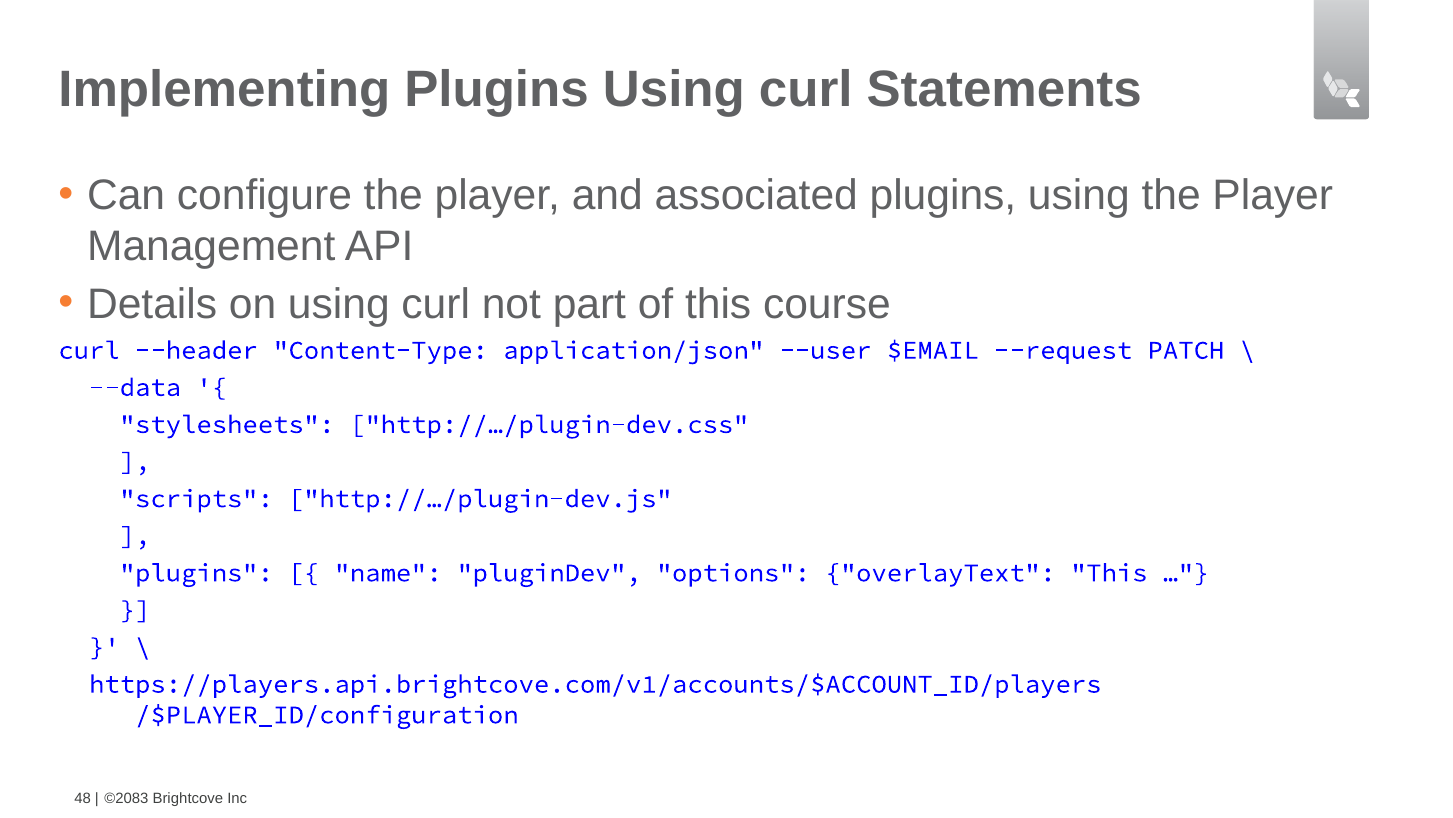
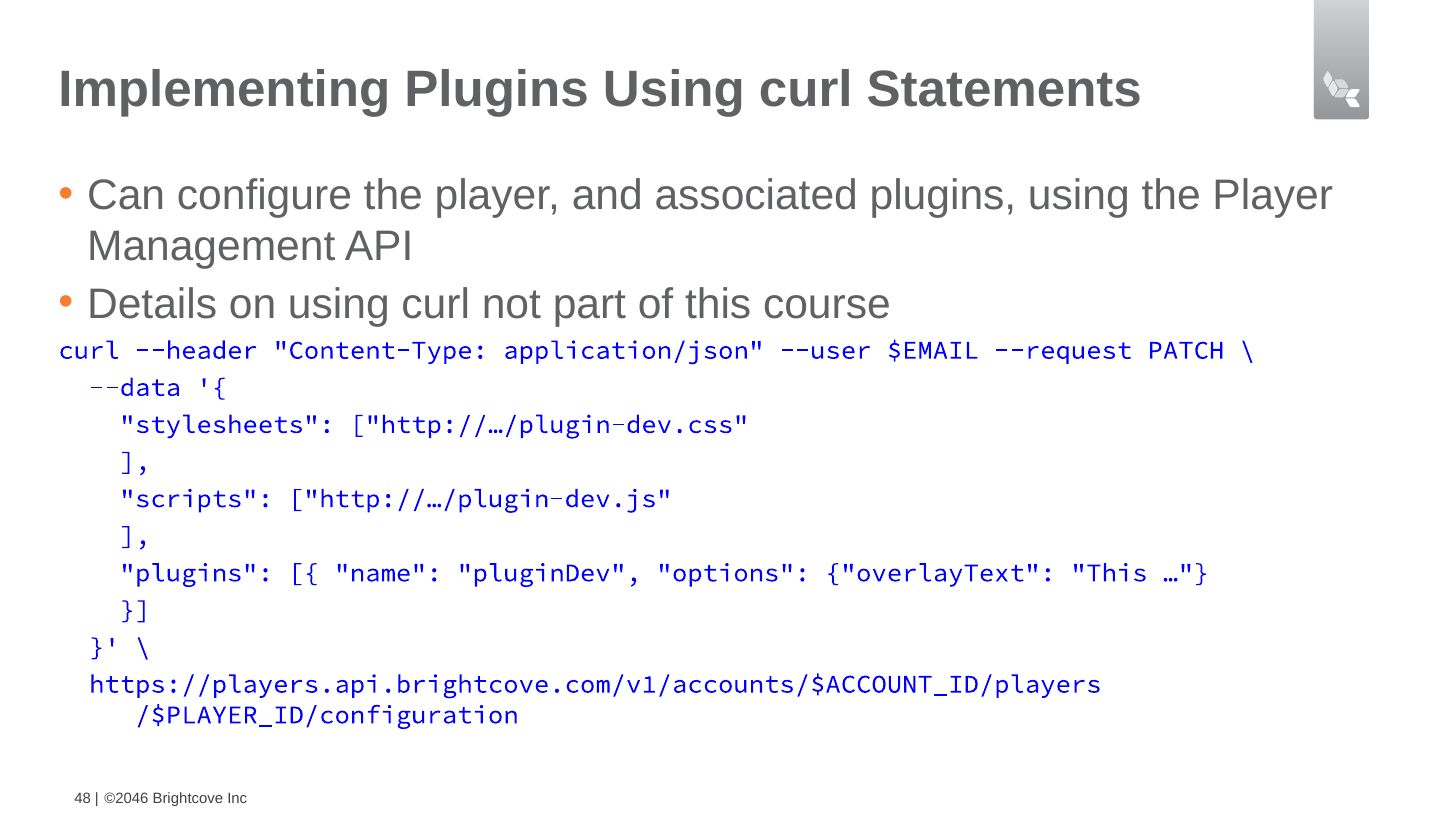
©2083: ©2083 -> ©2046
